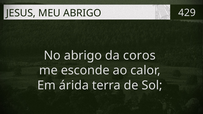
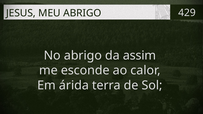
coros: coros -> assim
